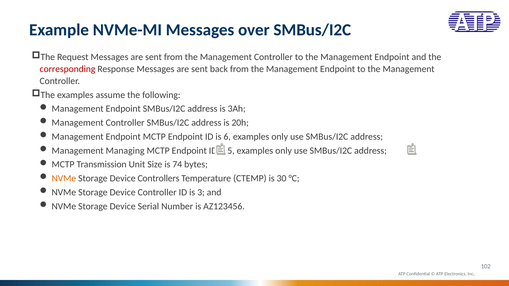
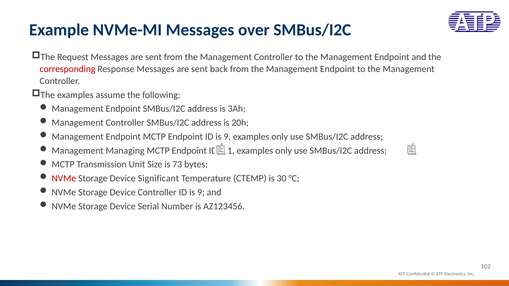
Endpoint ID is 6: 6 -> 9
5: 5 -> 1
74: 74 -> 73
NVMe at (64, 179) colour: orange -> red
Controllers: Controllers -> Significant
Controller ID is 3: 3 -> 9
